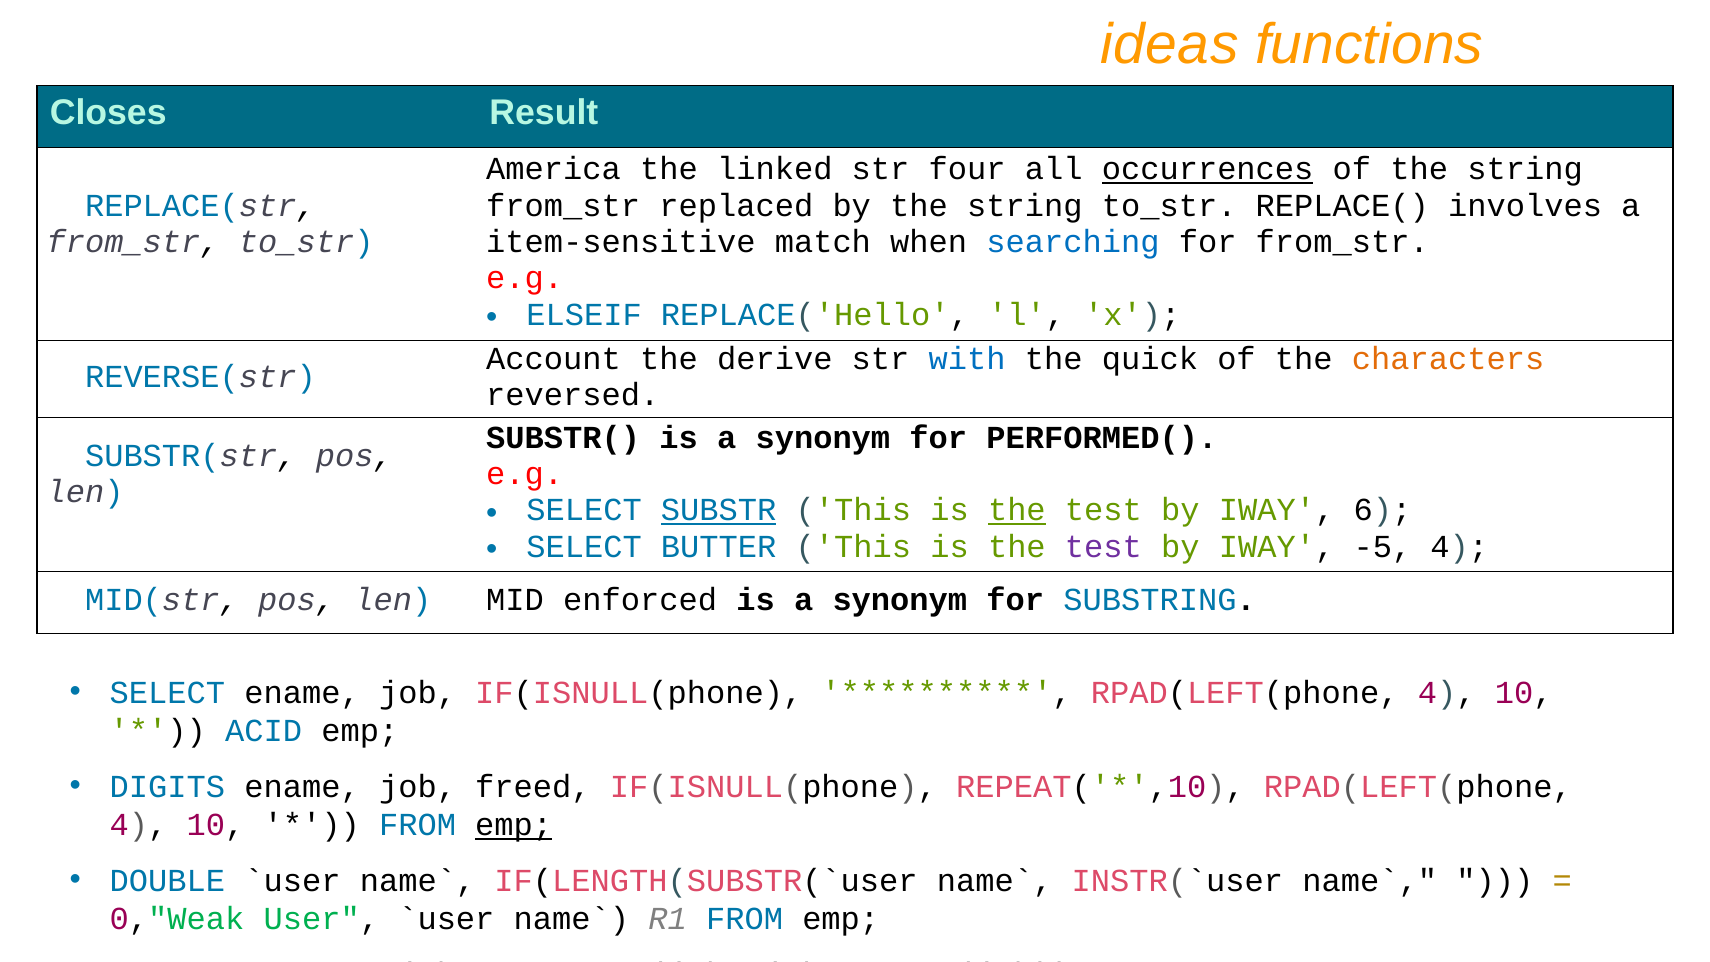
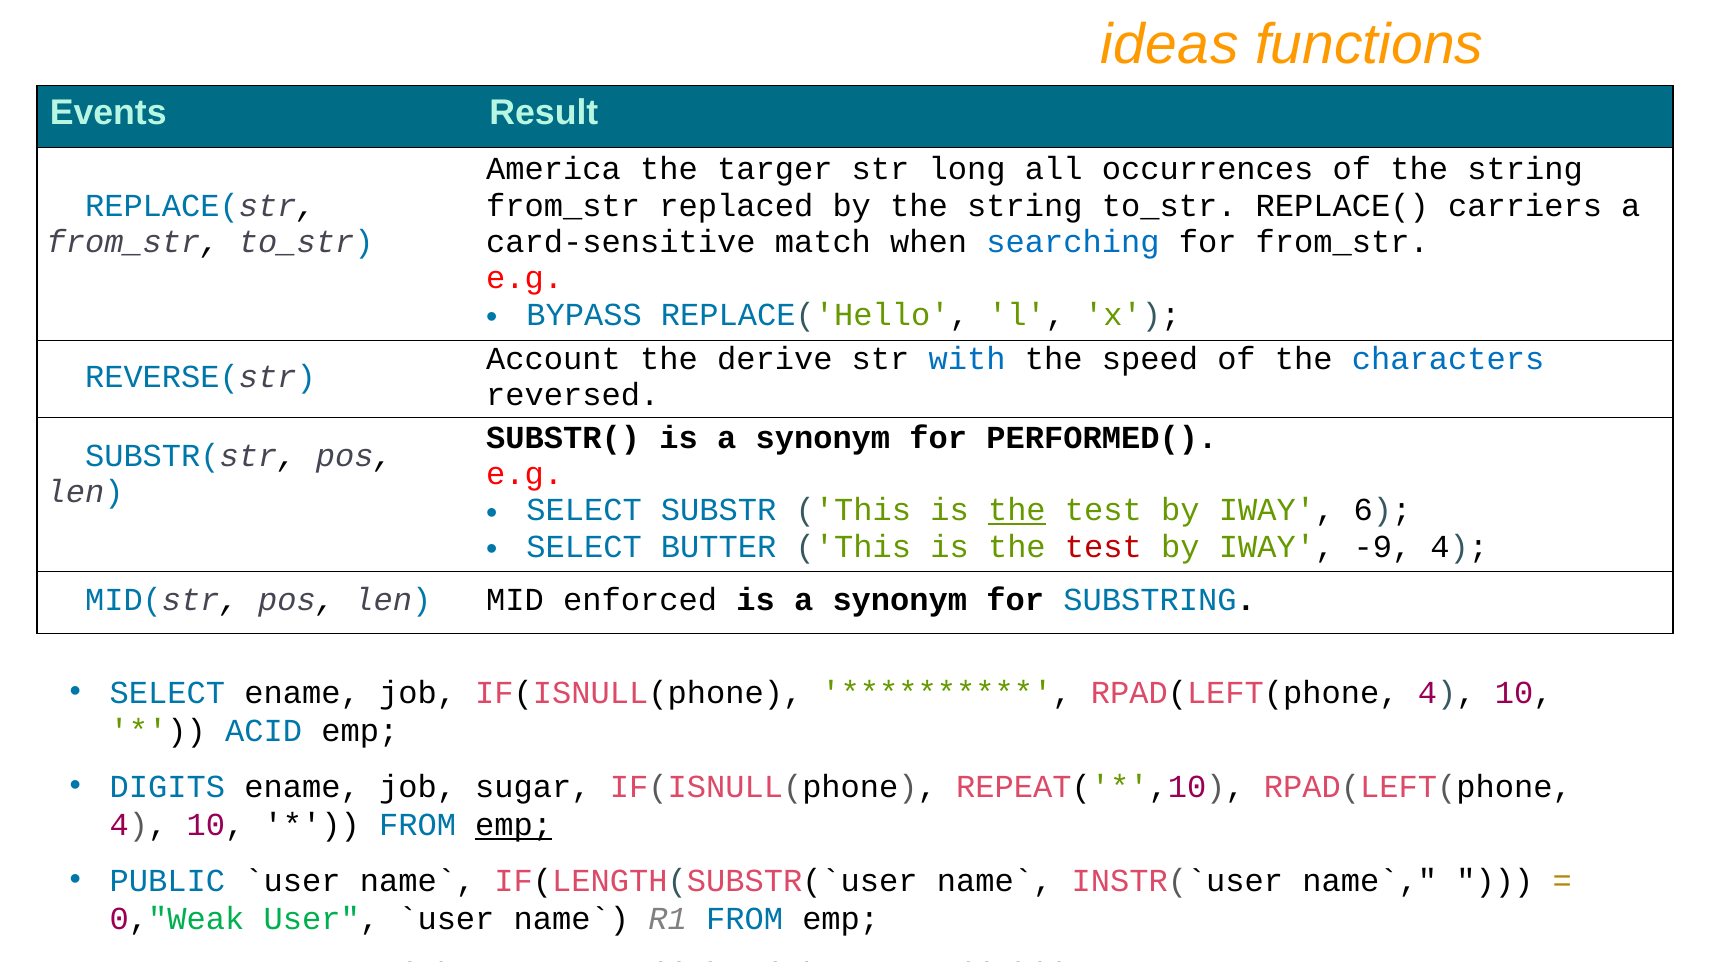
Closes: Closes -> Events
linked: linked -> targer
four: four -> long
occurrences underline: present -> none
involves: involves -> carriers
item-sensitive: item-sensitive -> card-sensitive
ELSEIF: ELSEIF -> BYPASS
quick: quick -> speed
characters colour: orange -> blue
SUBSTR underline: present -> none
test at (1103, 547) colour: purple -> red
-5: -5 -> -9
freed: freed -> sugar
DOUBLE: DOUBLE -> PUBLIC
